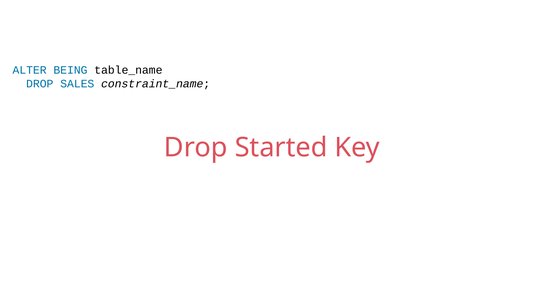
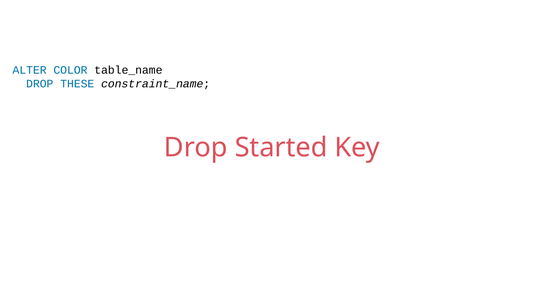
BEING: BEING -> COLOR
SALES: SALES -> THESE
